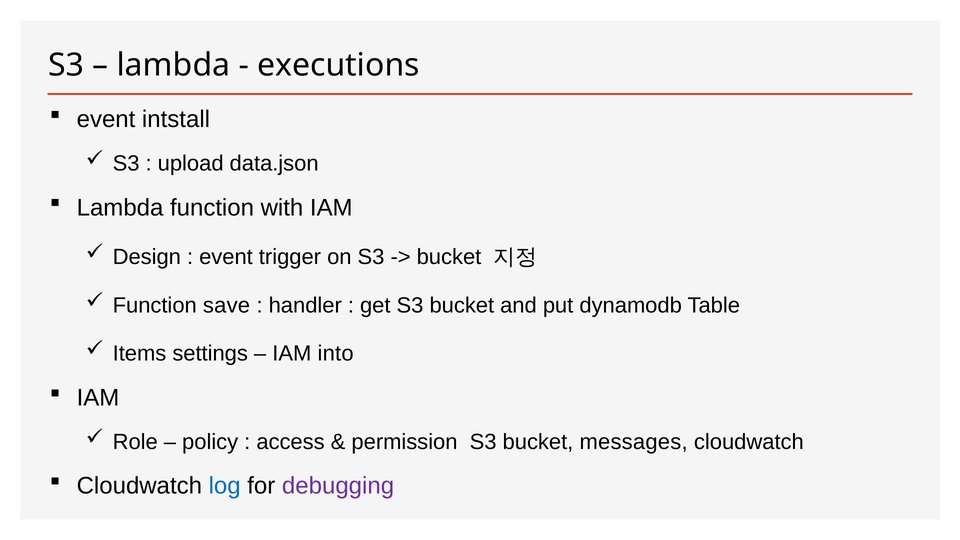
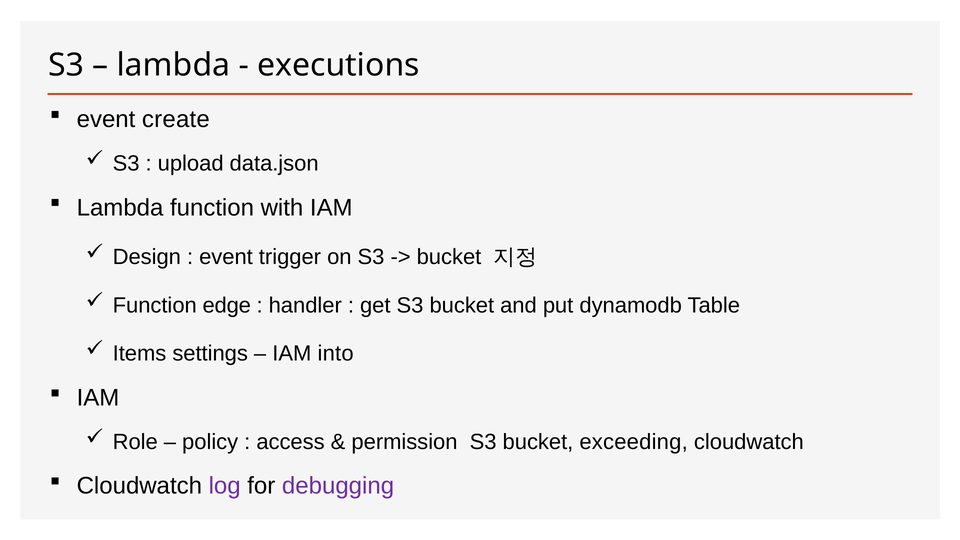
intstall: intstall -> create
save: save -> edge
messages: messages -> exceeding
log colour: blue -> purple
